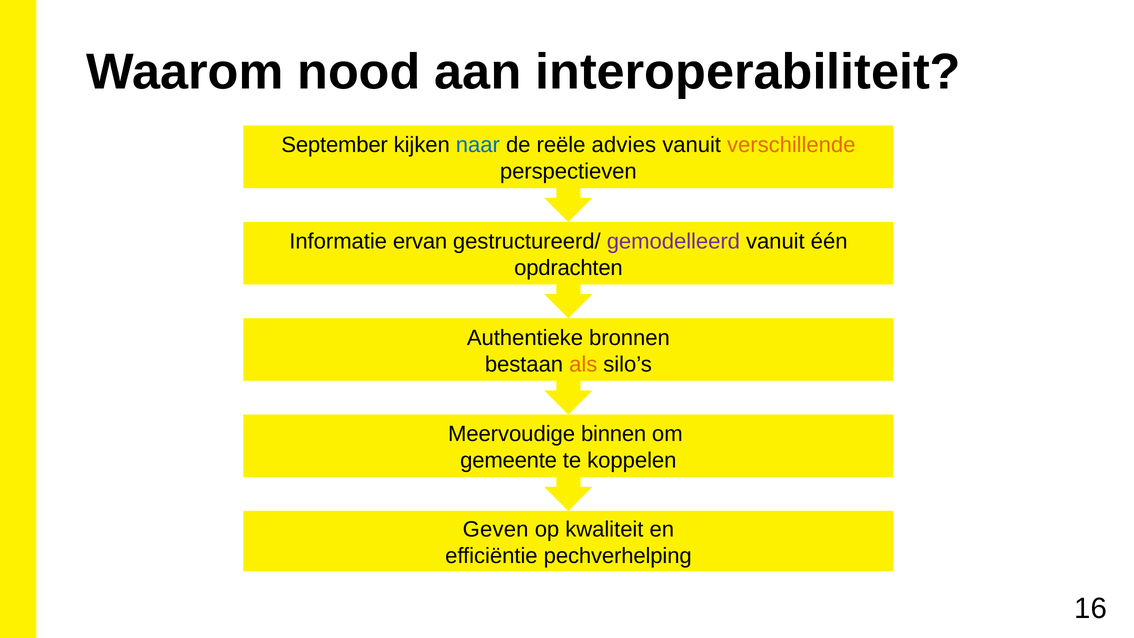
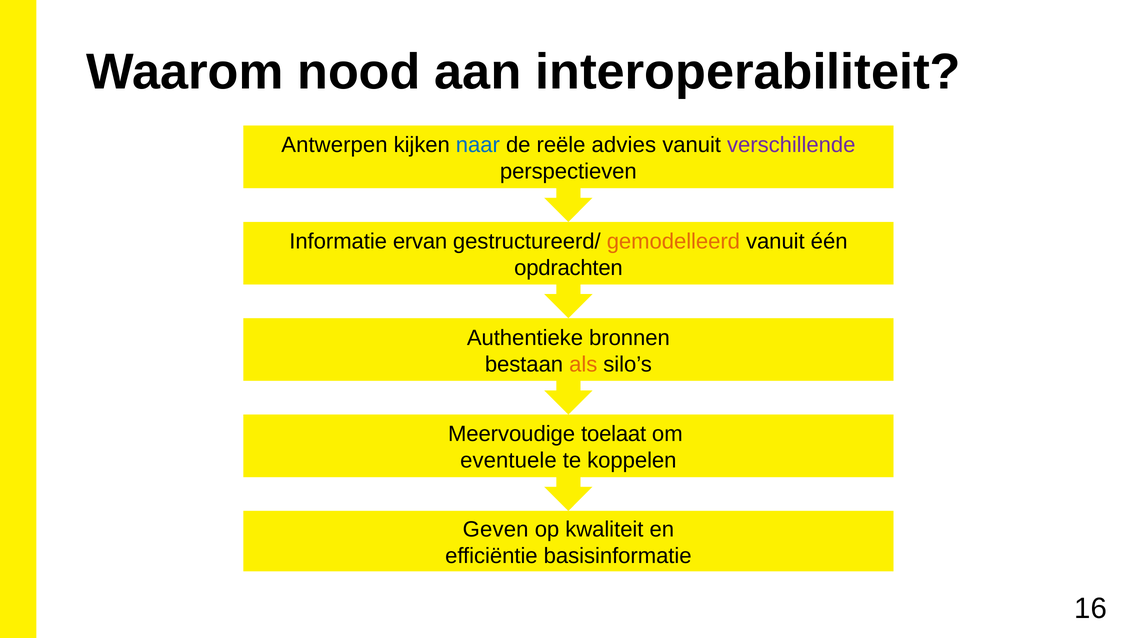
September: September -> Antwerpen
verschillende colour: orange -> purple
gemodelleerd colour: purple -> orange
binnen: binnen -> toelaat
gemeente: gemeente -> eventuele
pechverhelping: pechverhelping -> basisinformatie
